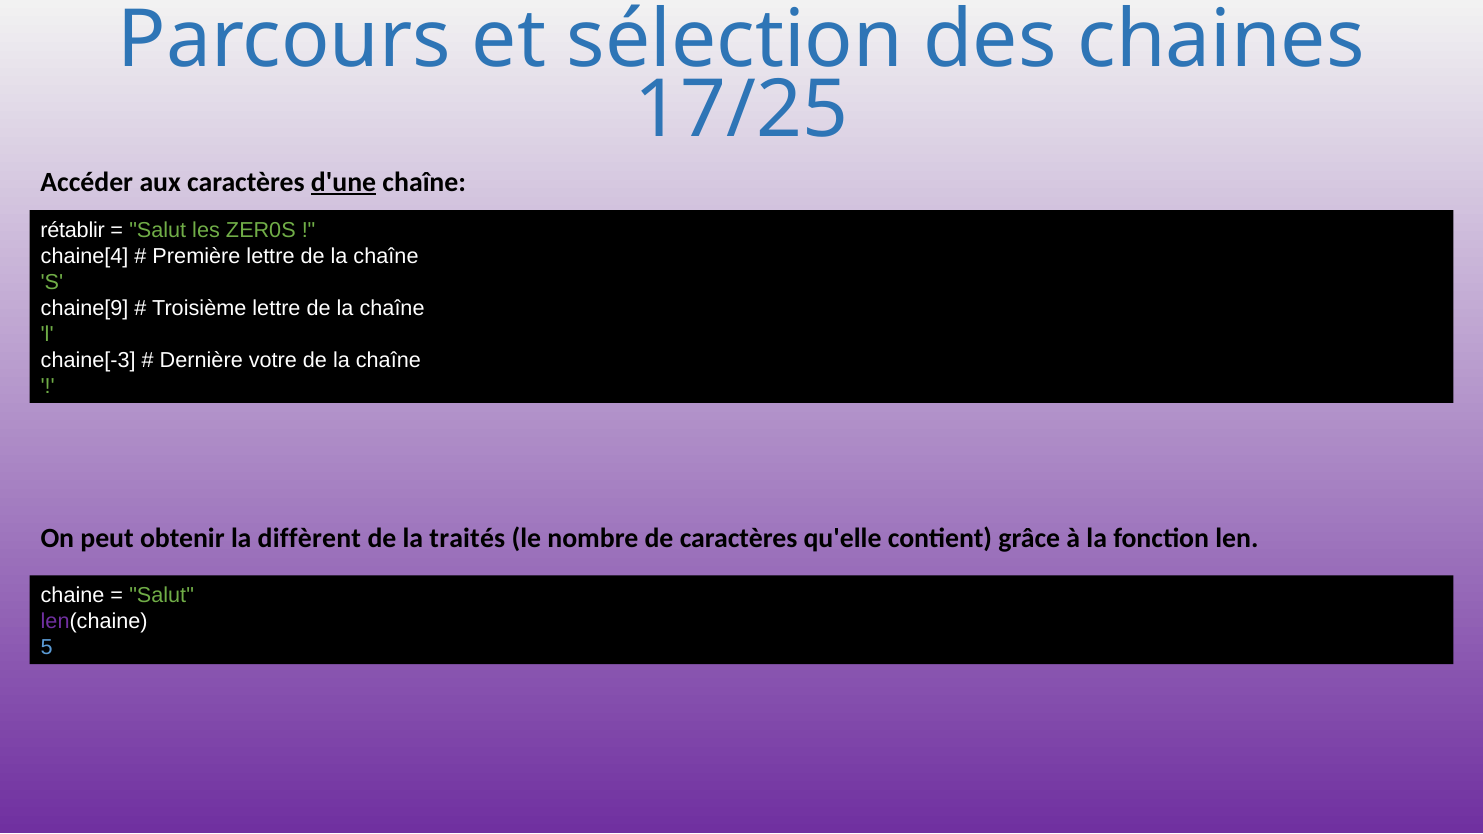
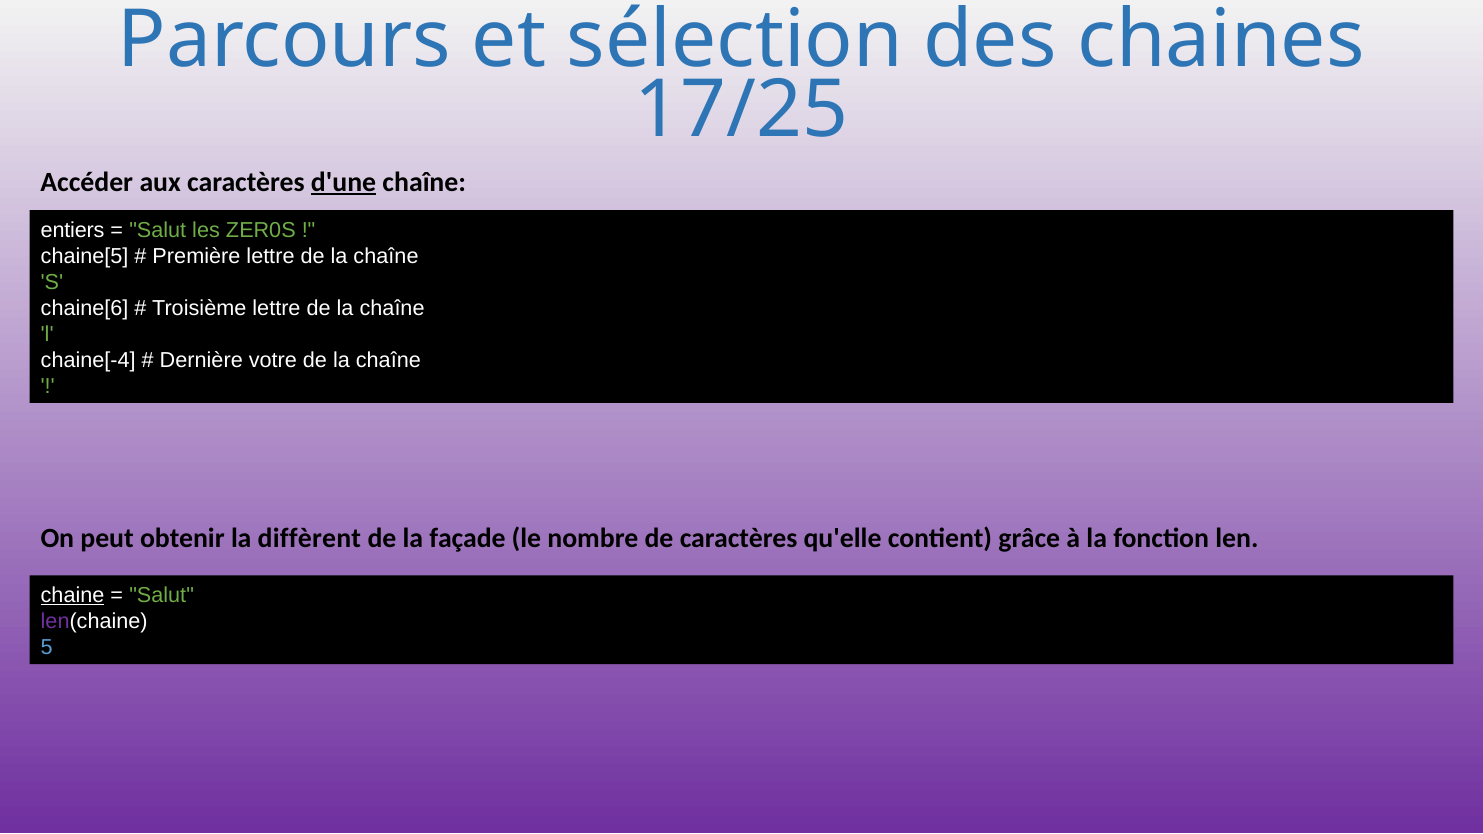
rétablir: rétablir -> entiers
chaine[4: chaine[4 -> chaine[5
chaine[9: chaine[9 -> chaine[6
chaine[-3: chaine[-3 -> chaine[-4
traités: traités -> façade
chaine underline: none -> present
